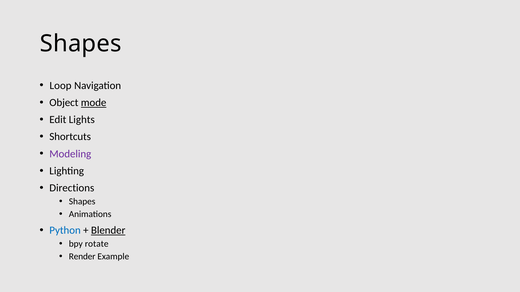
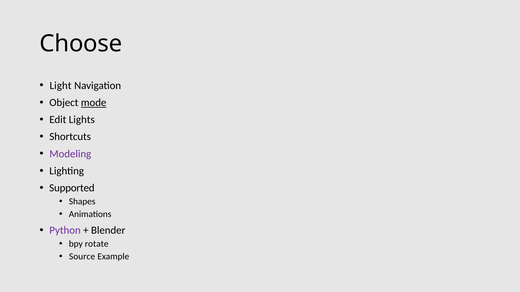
Shapes at (81, 44): Shapes -> Choose
Loop: Loop -> Light
Directions: Directions -> Supported
Python colour: blue -> purple
Blender underline: present -> none
Render: Render -> Source
